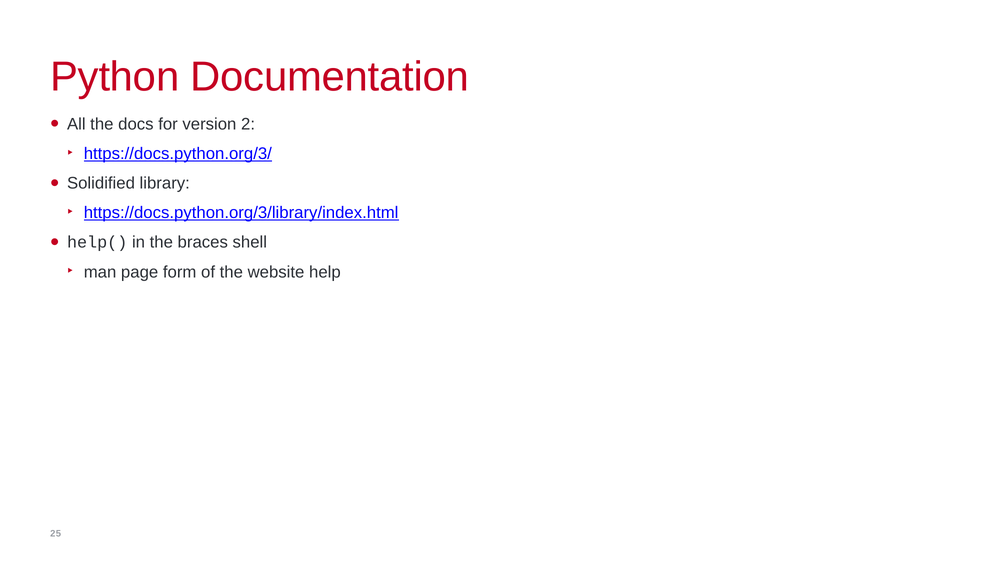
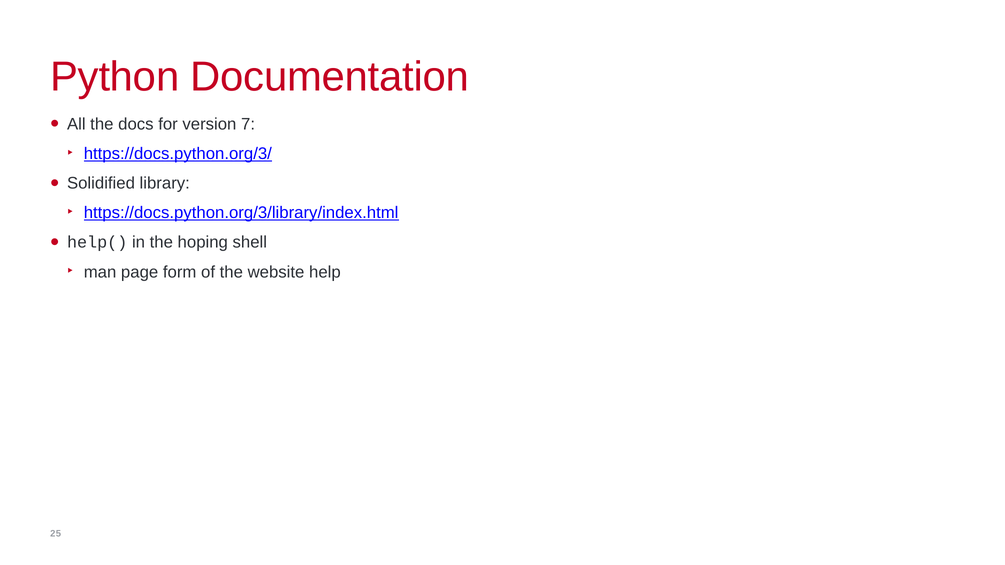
2: 2 -> 7
braces: braces -> hoping
